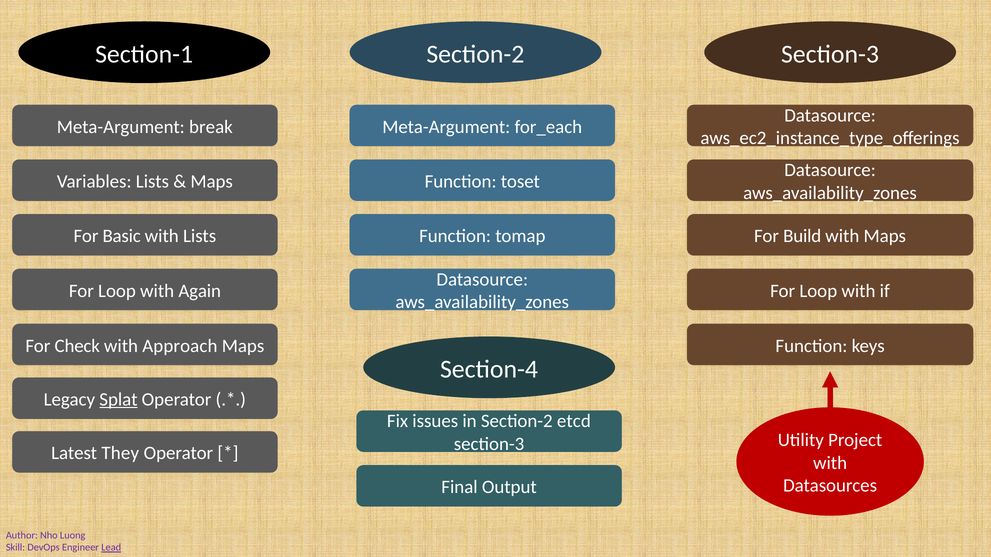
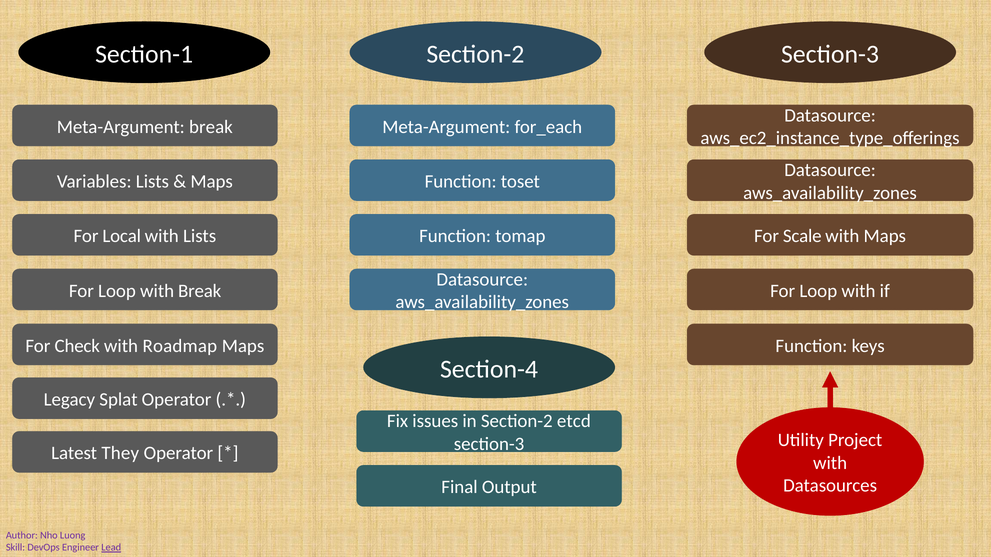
Basic: Basic -> Local
Build: Build -> Scale
with Again: Again -> Break
Approach: Approach -> Roadmap
Splat underline: present -> none
